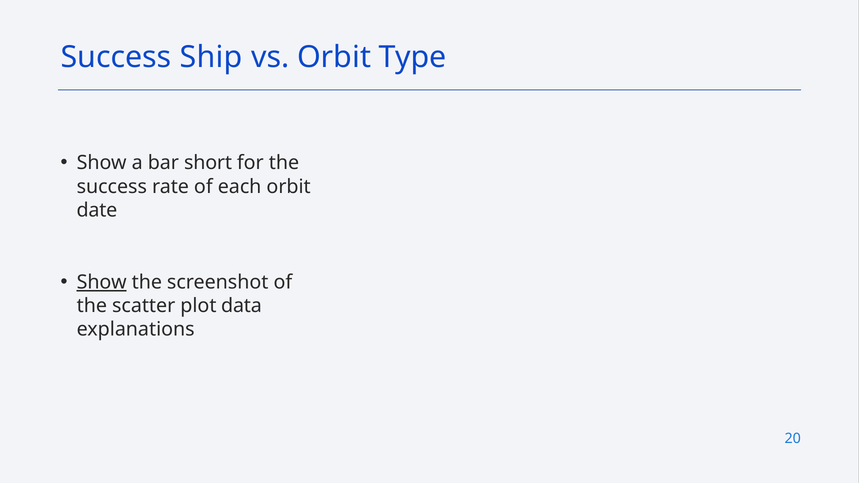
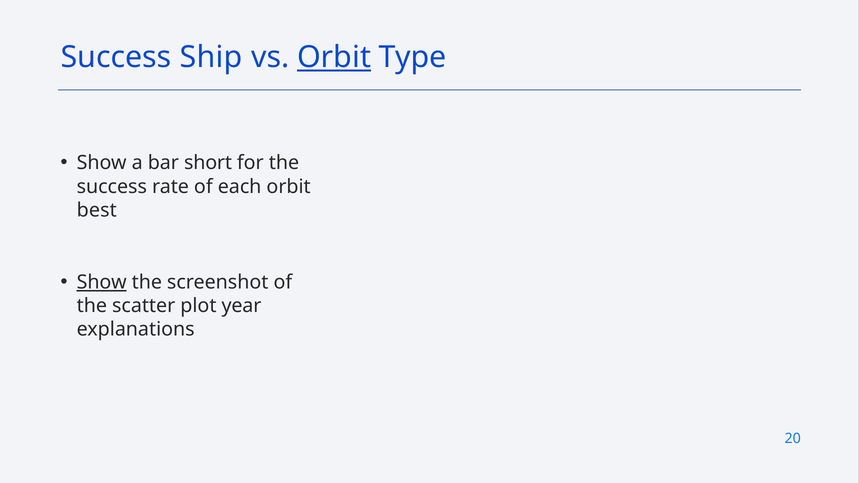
Orbit at (334, 57) underline: none -> present
date: date -> best
data: data -> year
